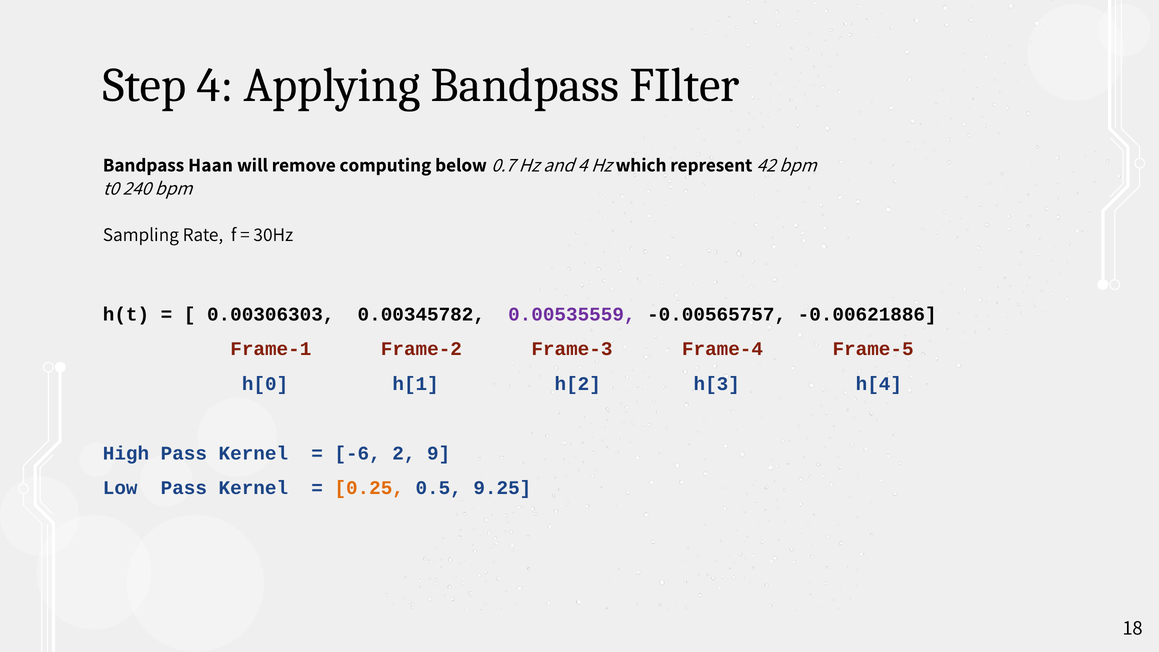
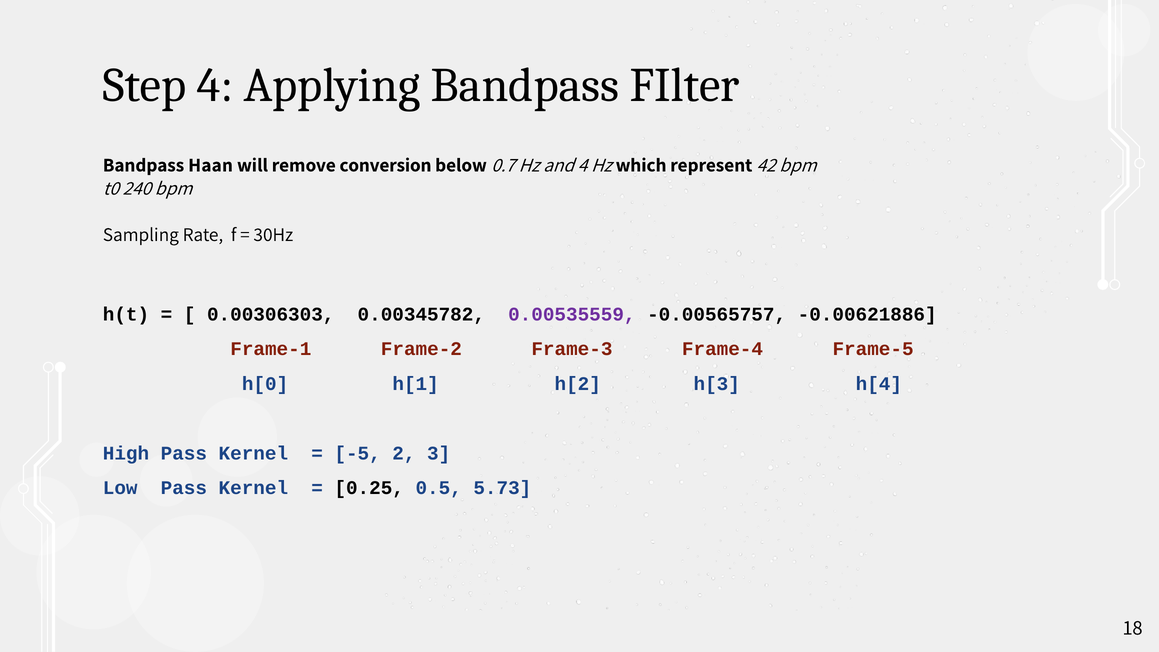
computing: computing -> conversion
-6: -6 -> -5
9: 9 -> 3
0.25 colour: orange -> black
9.25: 9.25 -> 5.73
